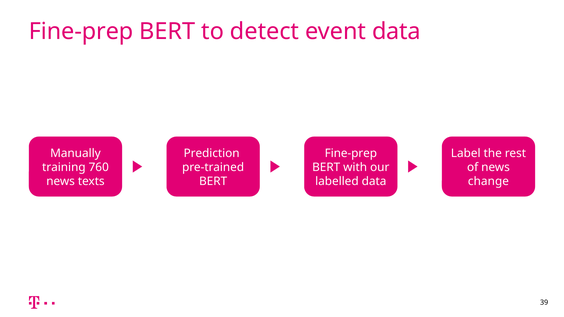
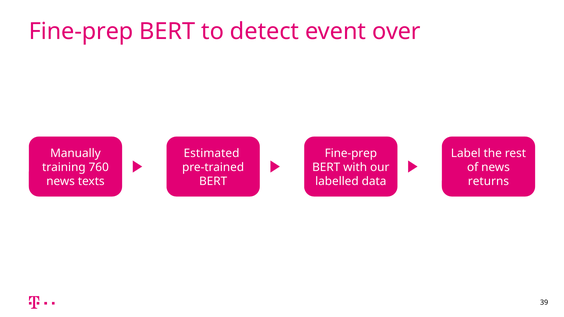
event data: data -> over
Prediction: Prediction -> Estimated
change: change -> returns
